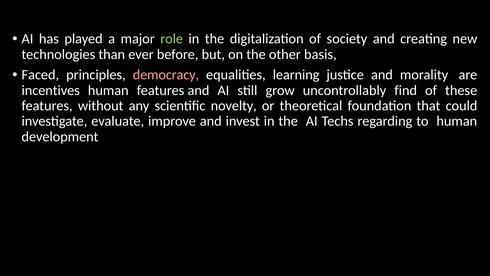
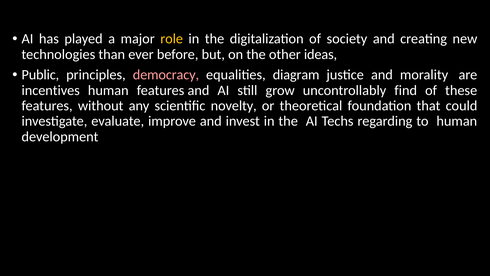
role colour: light green -> yellow
basis: basis -> ideas
Faced: Faced -> Public
learning: learning -> diagram
